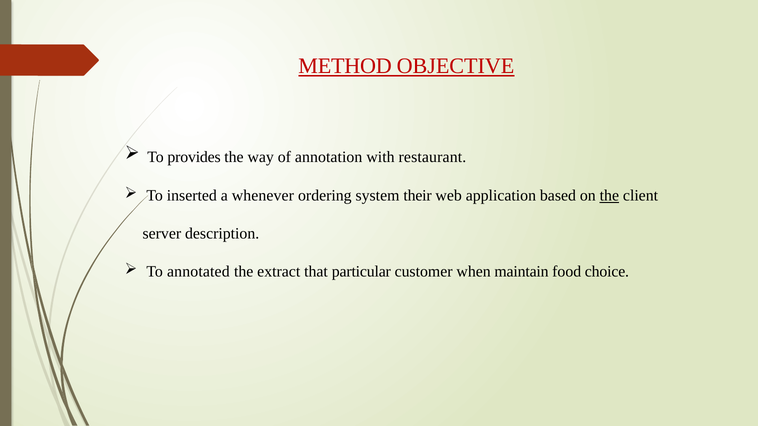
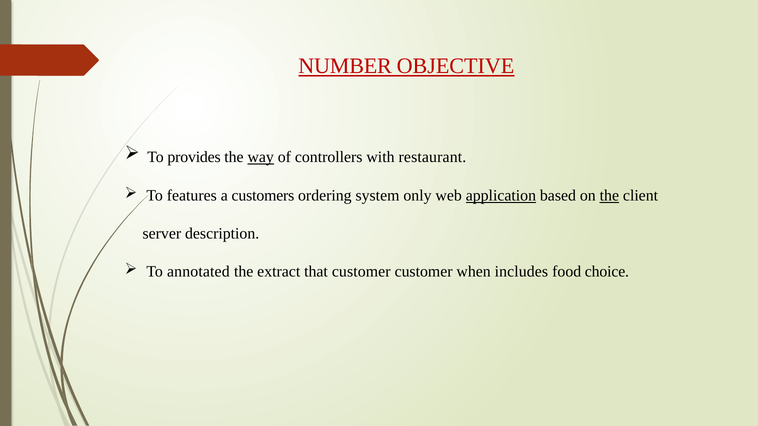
METHOD: METHOD -> NUMBER
way underline: none -> present
annotation: annotation -> controllers
inserted: inserted -> features
whenever: whenever -> customers
their: their -> only
application underline: none -> present
that particular: particular -> customer
maintain: maintain -> includes
